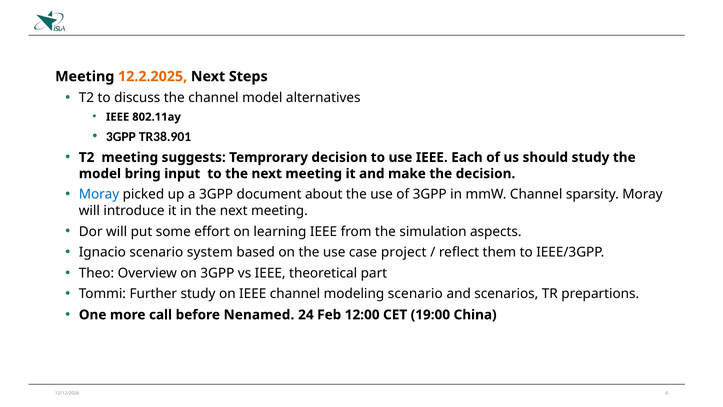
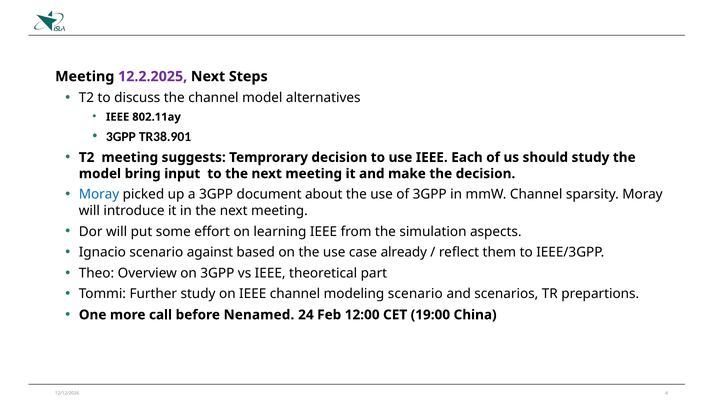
12.2.2025 colour: orange -> purple
system: system -> against
project: project -> already
